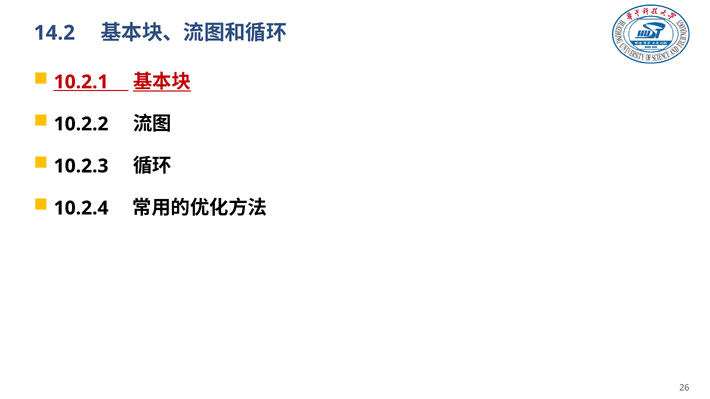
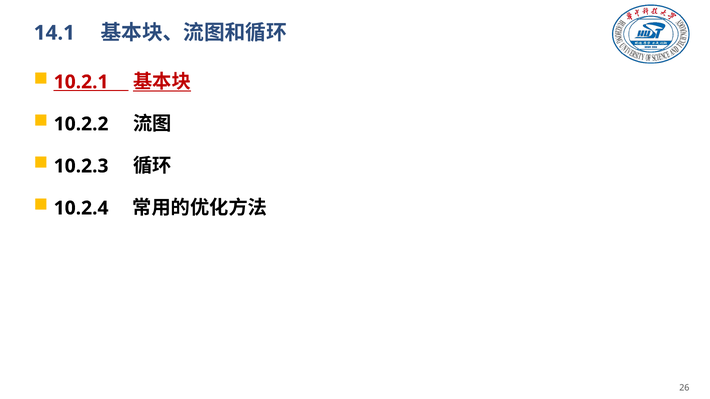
14.2: 14.2 -> 14.1
